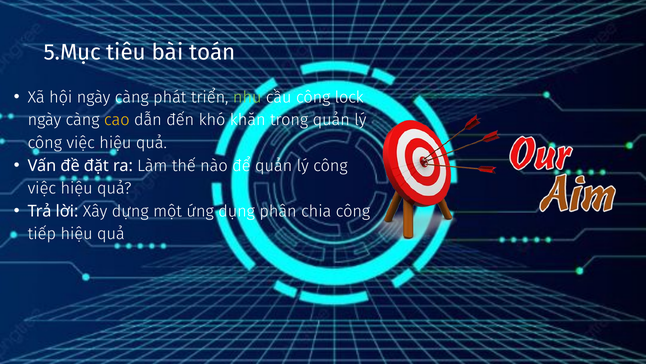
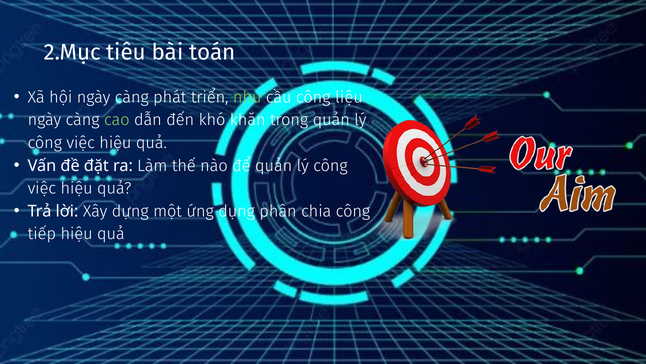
5.Mục: 5.Mục -> 2.Mục
lock: lock -> liệu
cao colour: yellow -> light green
